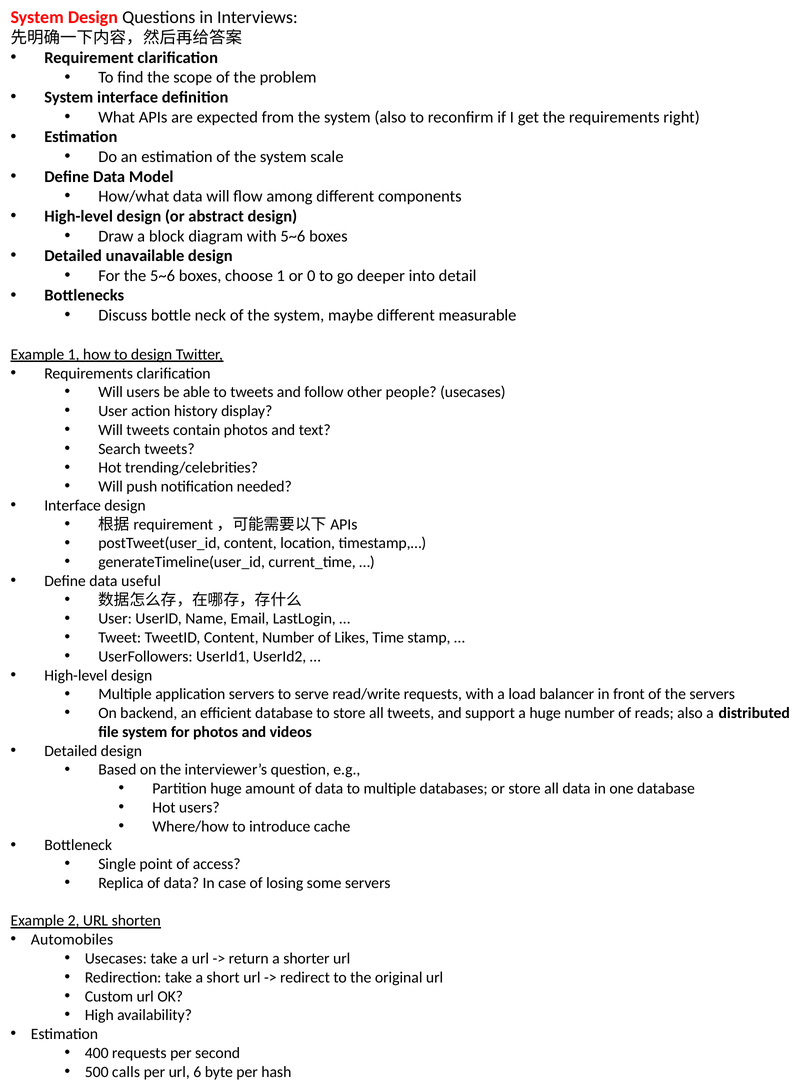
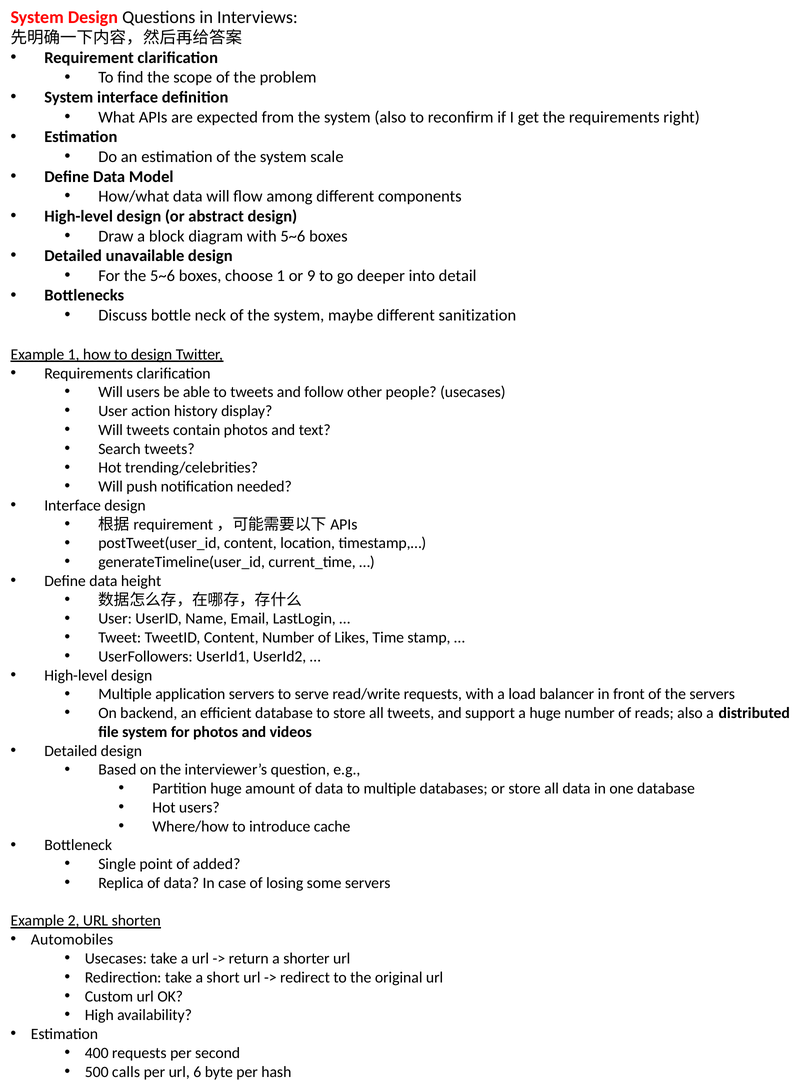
0: 0 -> 9
measurable: measurable -> sanitization
useful: useful -> height
of access: access -> added
